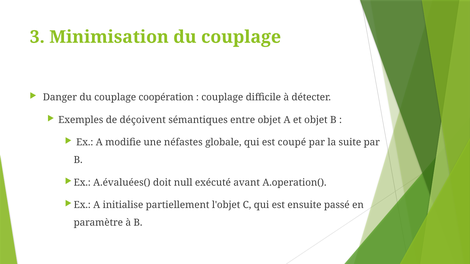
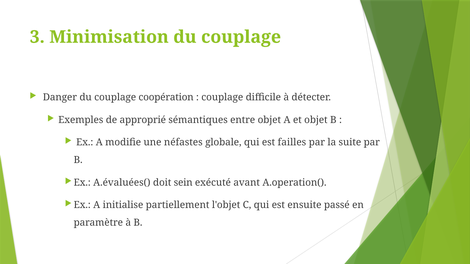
déçoivent: déçoivent -> approprié
coupé: coupé -> failles
null: null -> sein
